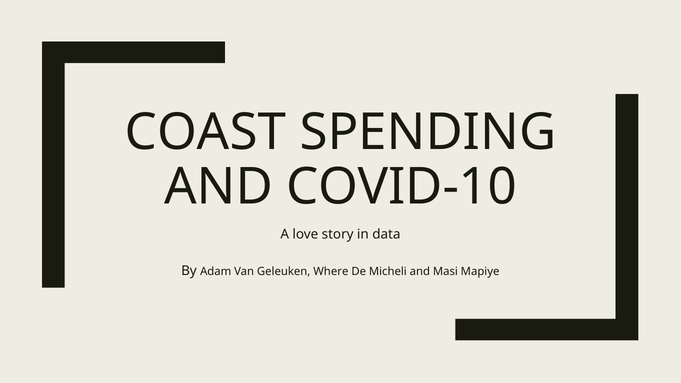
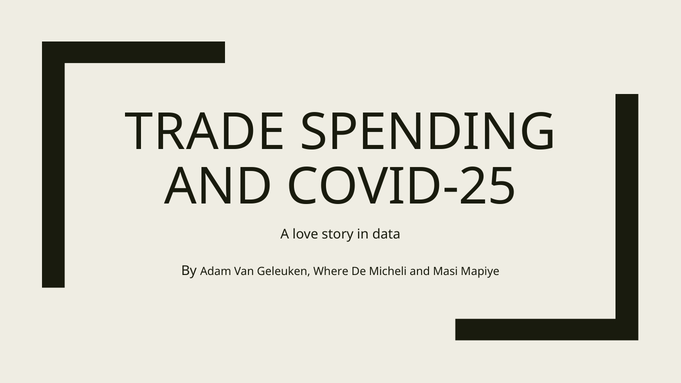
COAST: COAST -> TRADE
COVID-10: COVID-10 -> COVID-25
